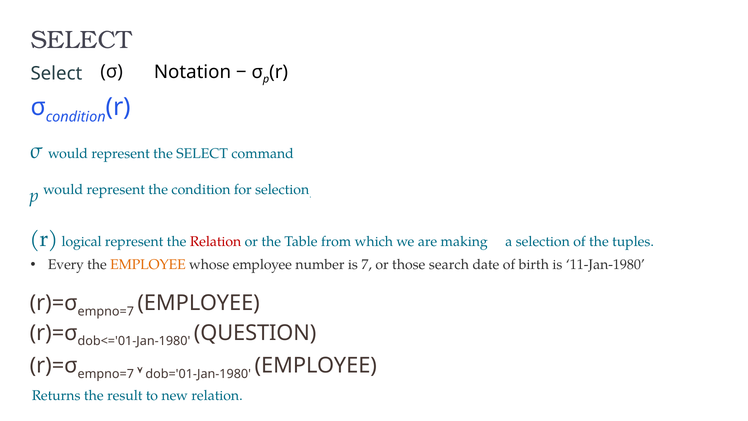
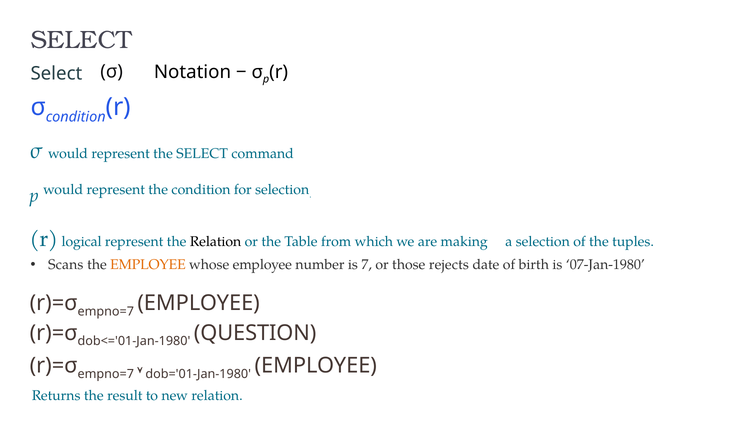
Relation at (216, 242) colour: red -> black
Every: Every -> Scans
search: search -> rejects
11-Jan-1980: 11-Jan-1980 -> 07-Jan-1980
